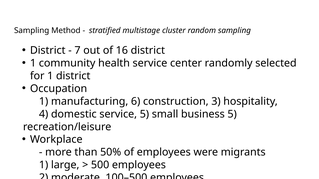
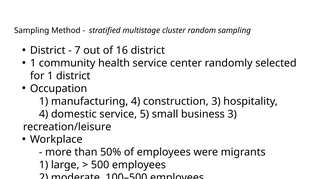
manufacturing 6: 6 -> 4
business 5: 5 -> 3
